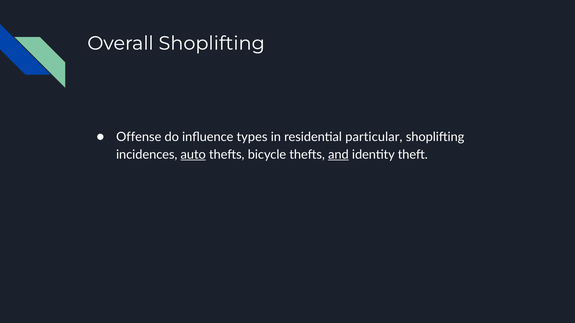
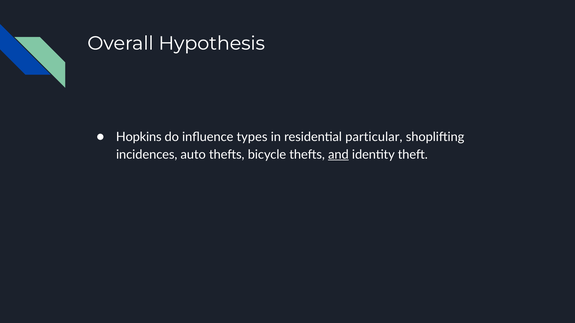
Overall Shoplifting: Shoplifting -> Hypothesis
Offense: Offense -> Hopkins
auto underline: present -> none
